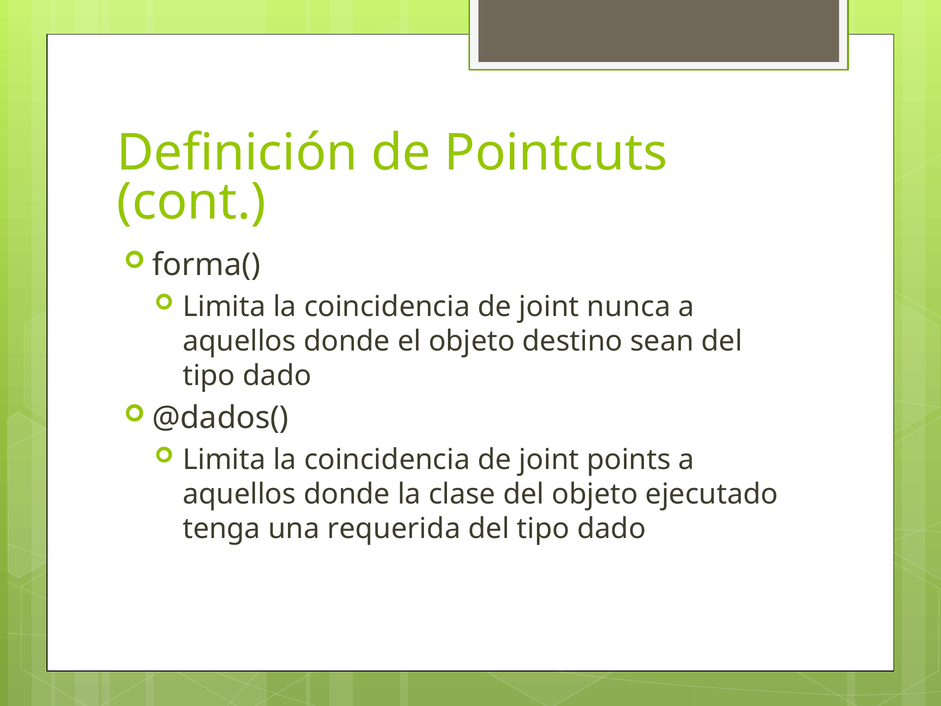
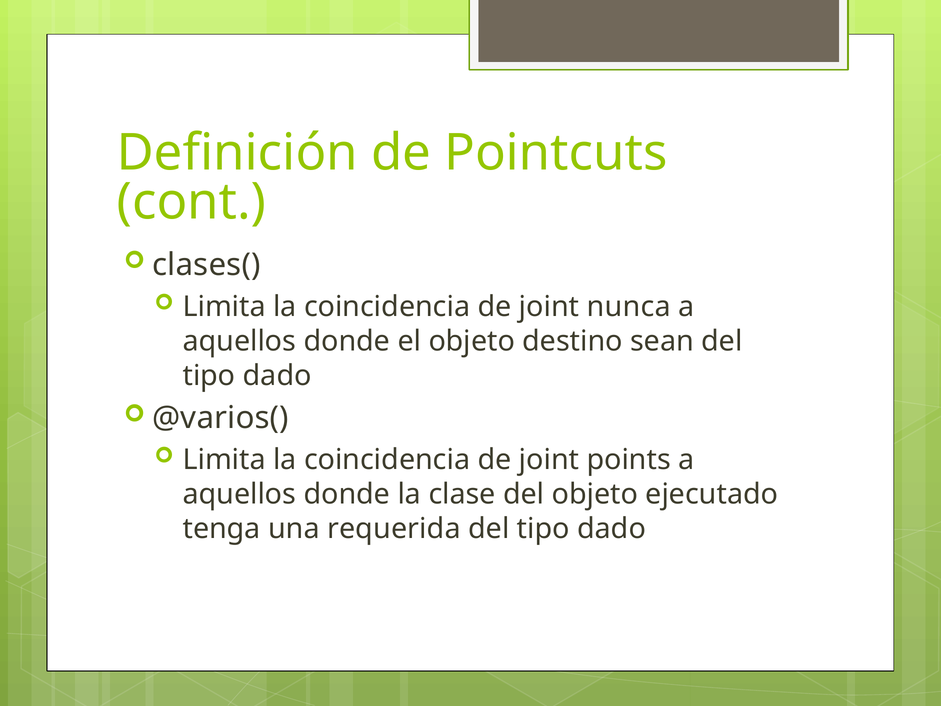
forma(: forma( -> clases(
@dados(: @dados( -> @varios(
